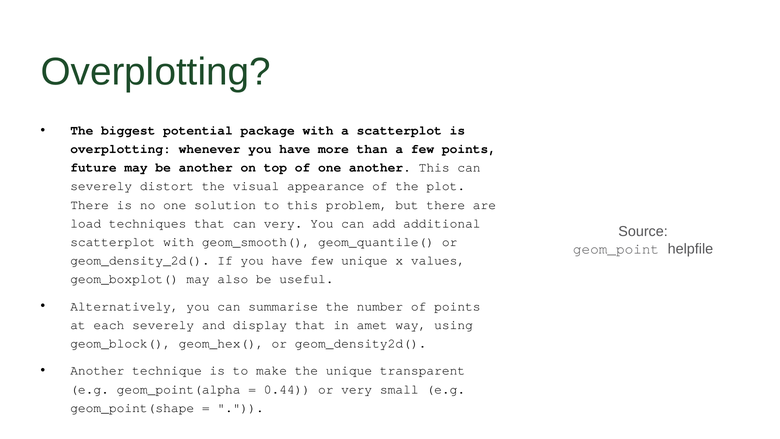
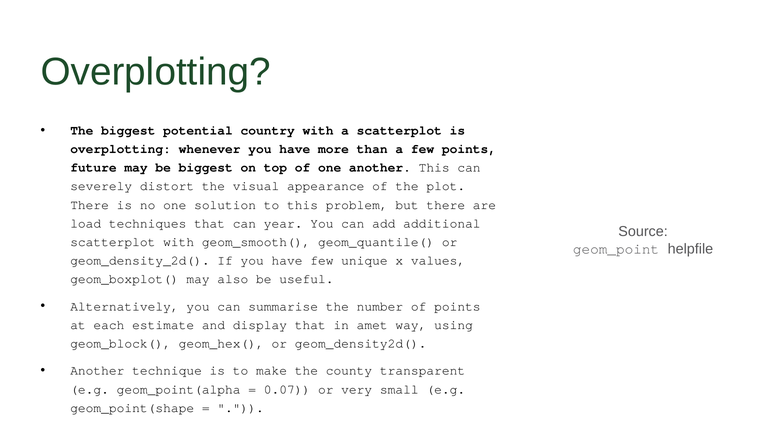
package: package -> country
be another: another -> biggest
can very: very -> year
each severely: severely -> estimate
the unique: unique -> county
0.44: 0.44 -> 0.07
